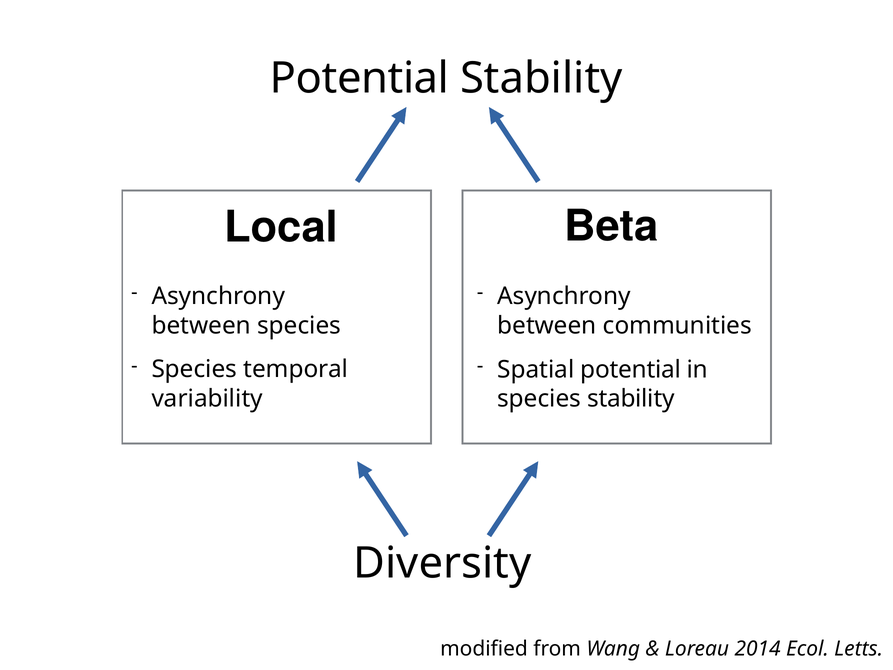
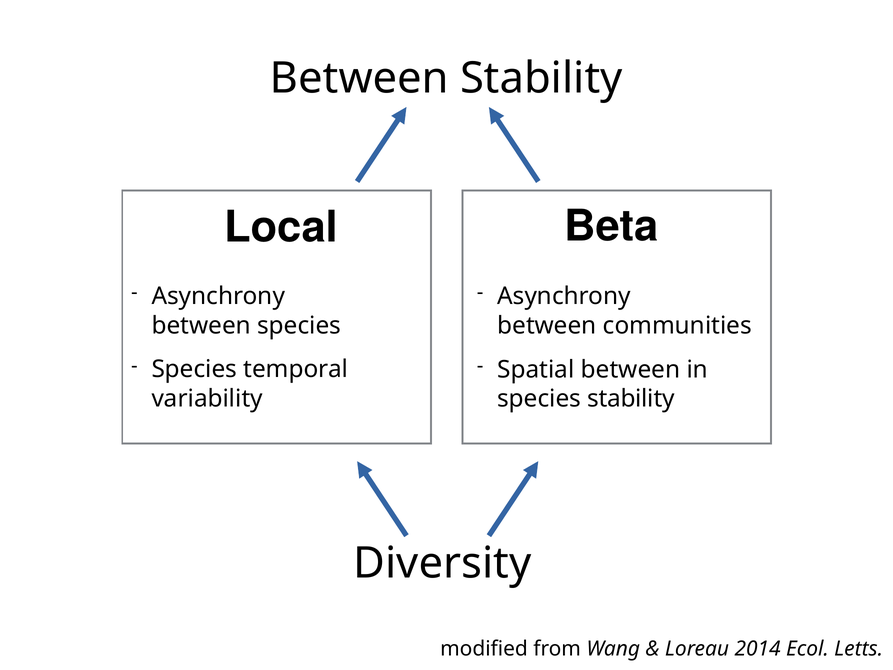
Potential at (360, 78): Potential -> Between
Spatial potential: potential -> between
